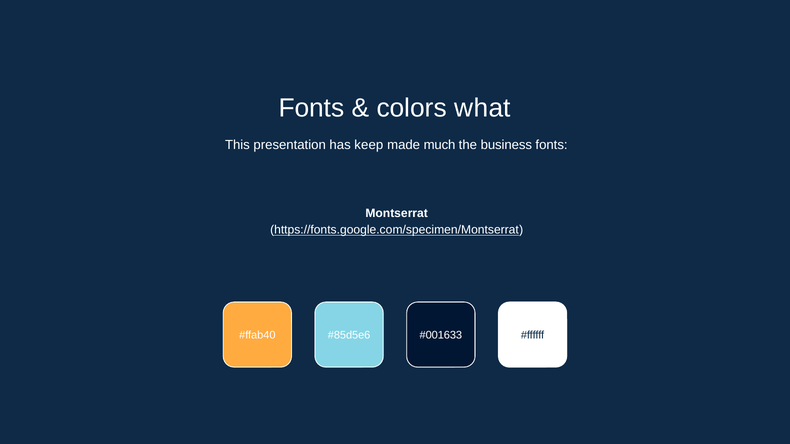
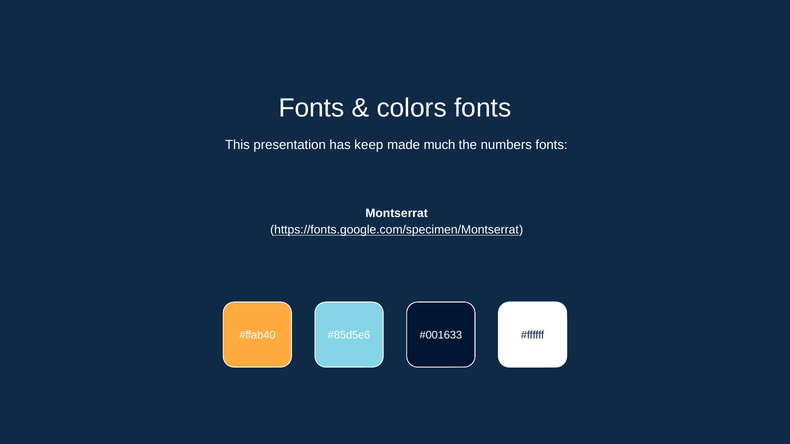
colors what: what -> fonts
business: business -> numbers
